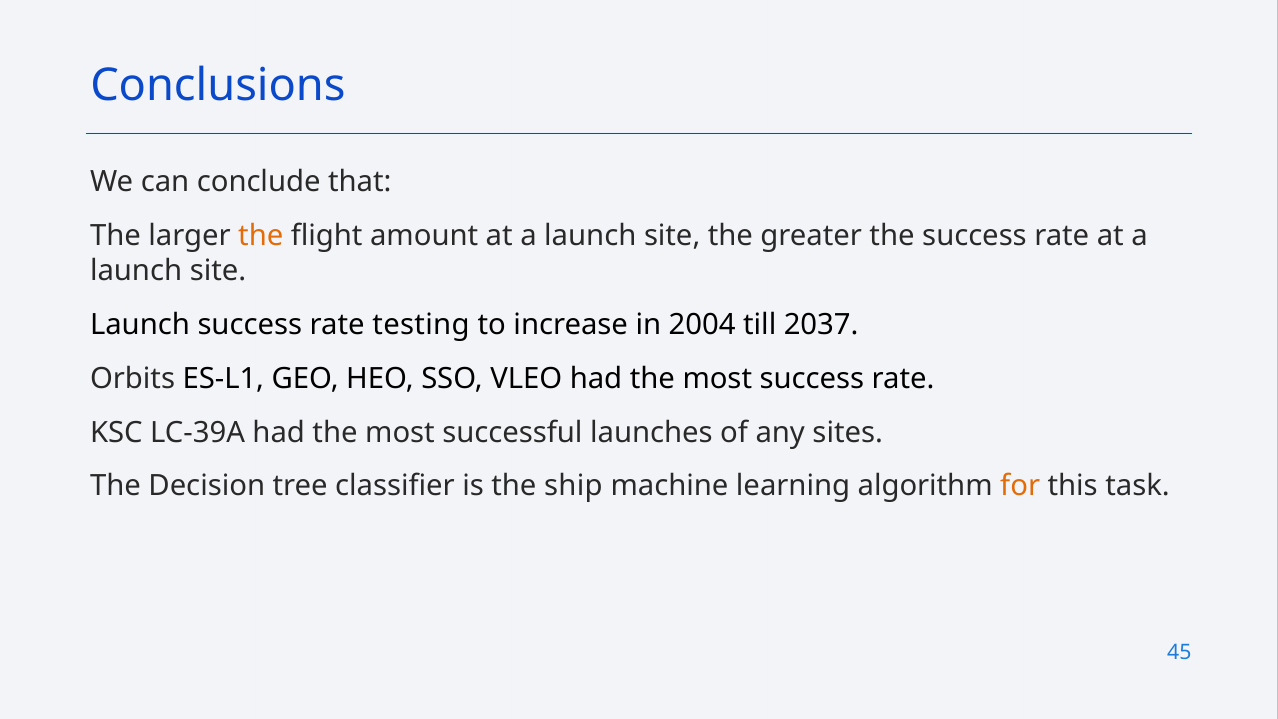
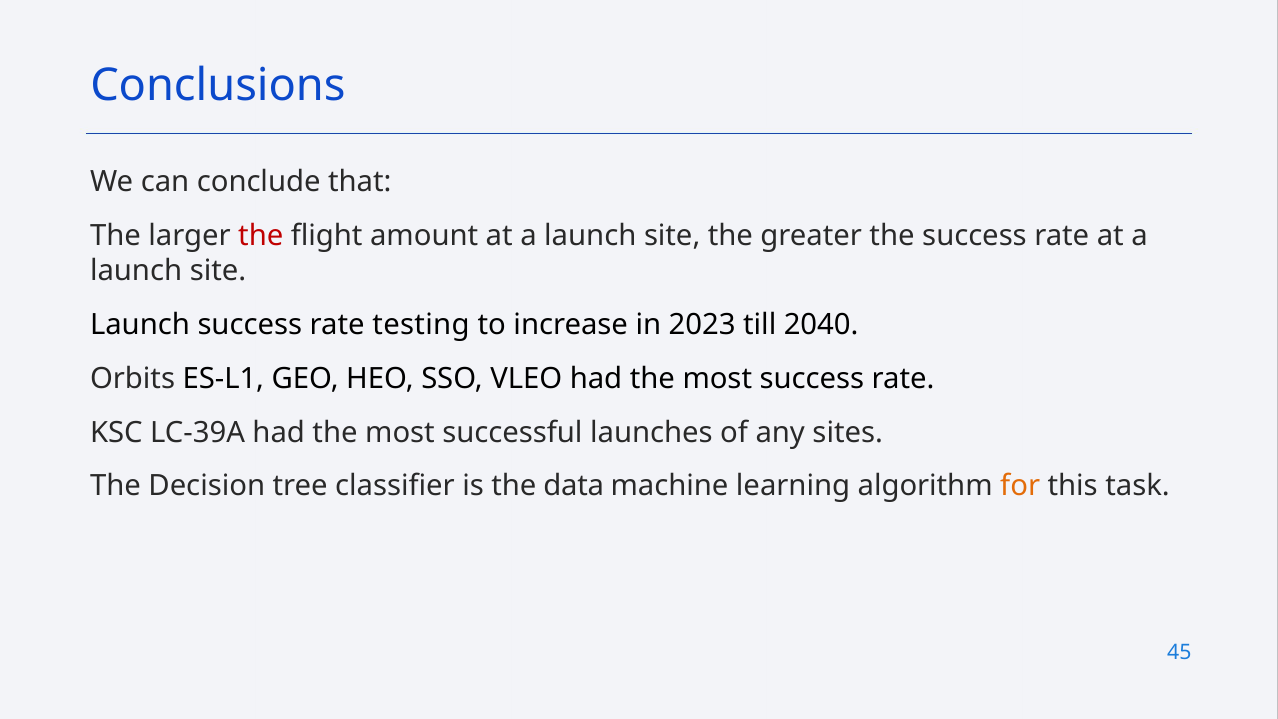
the at (261, 236) colour: orange -> red
2004: 2004 -> 2023
2037: 2037 -> 2040
ship: ship -> data
